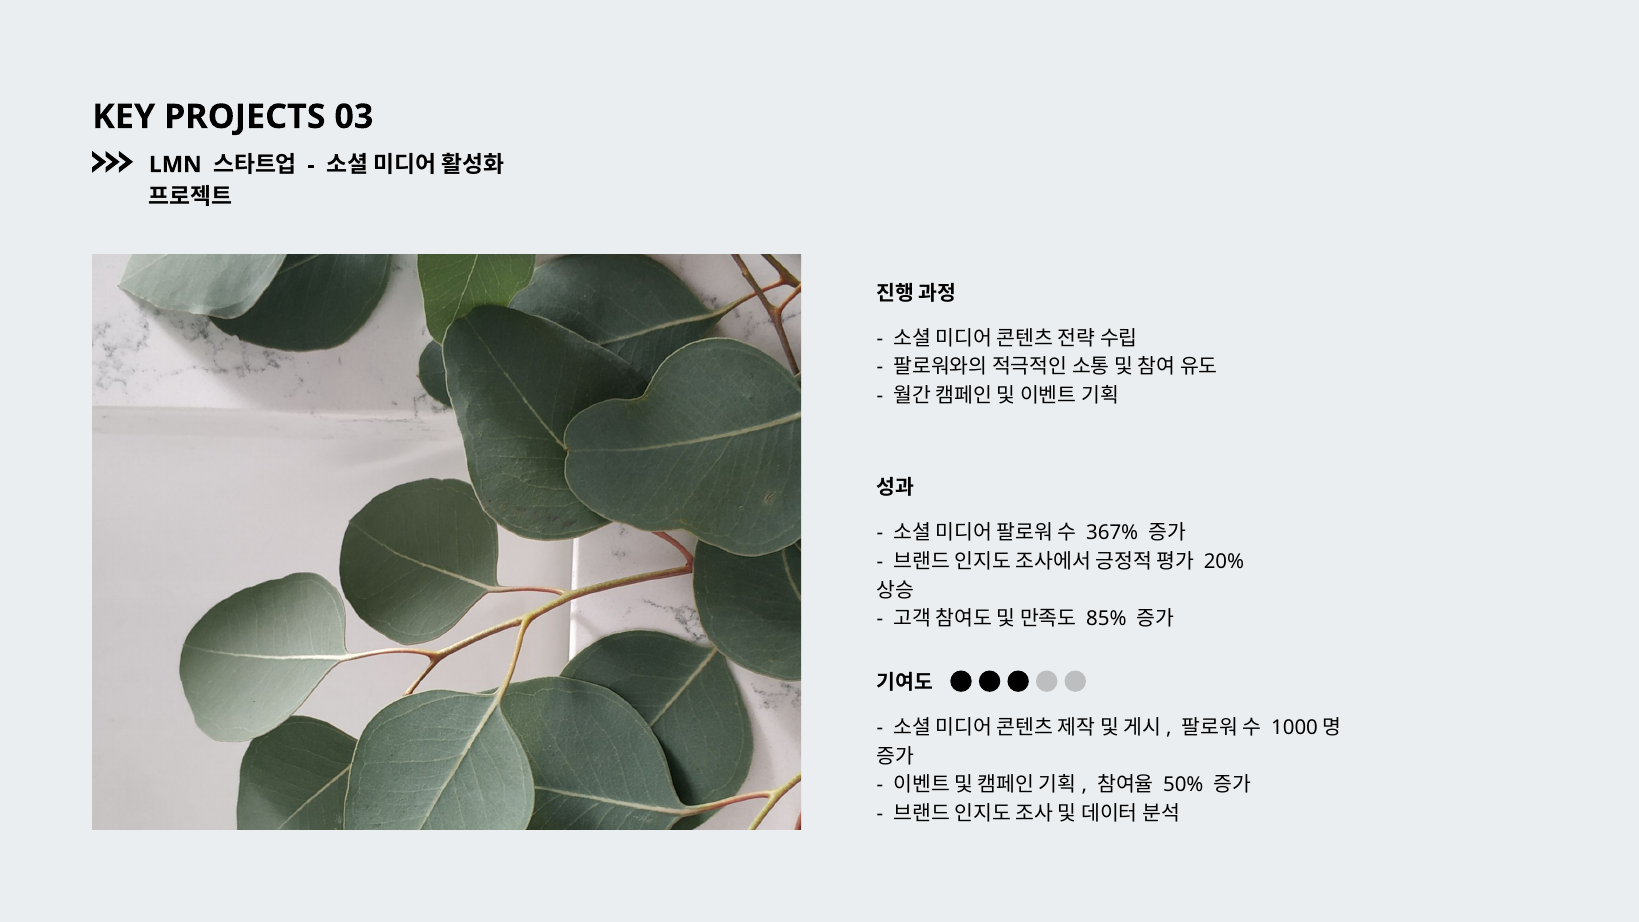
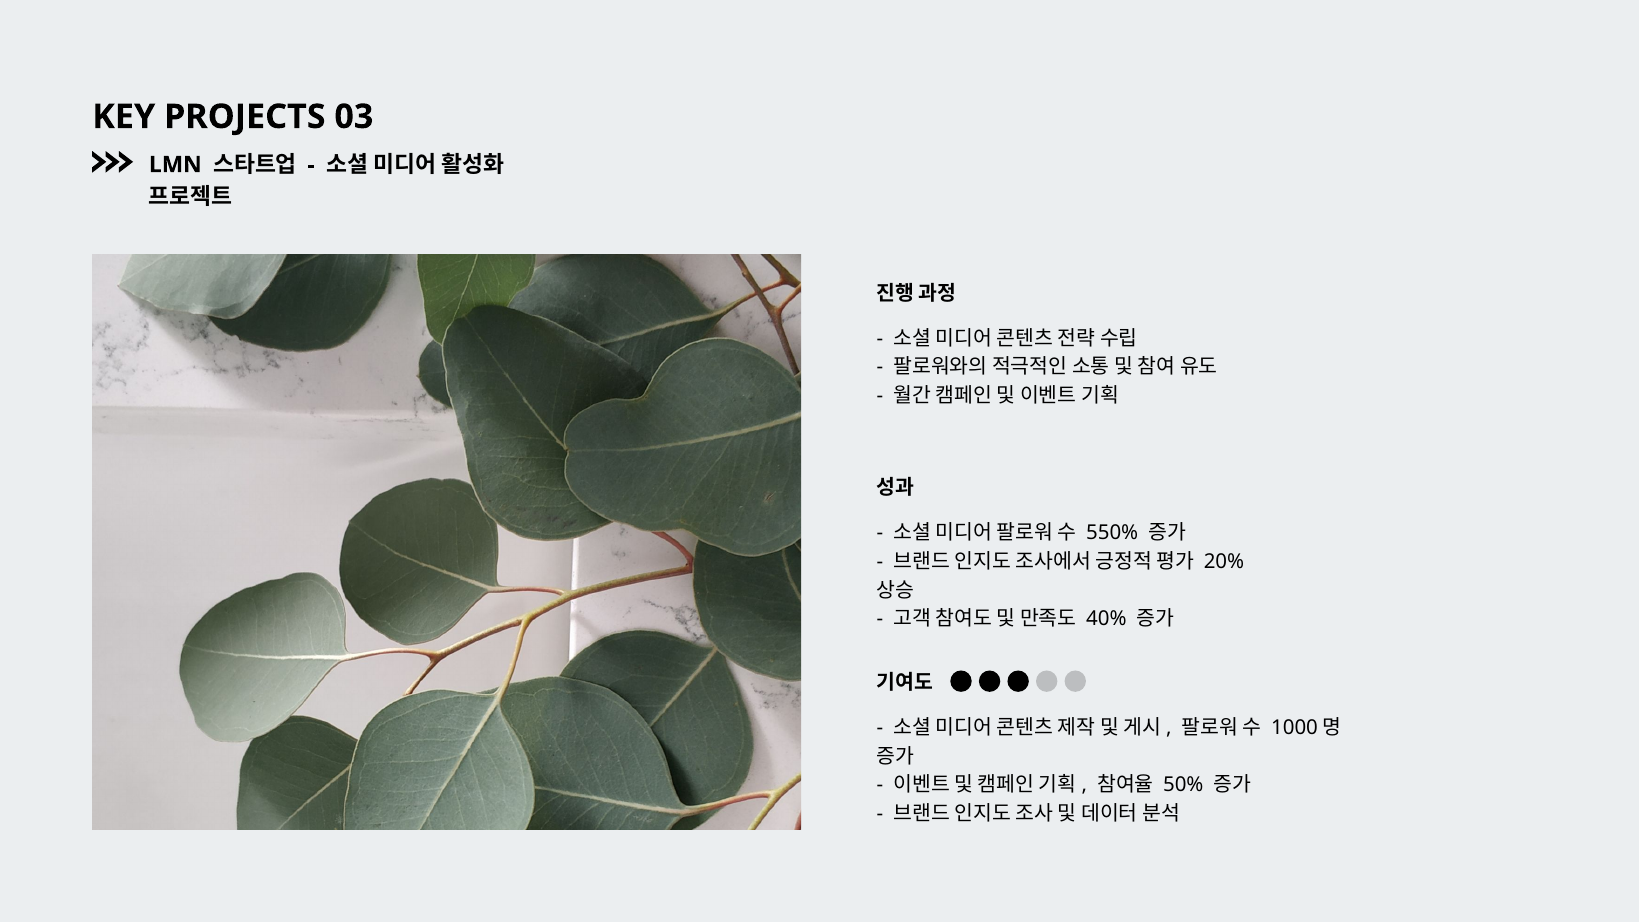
367%: 367% -> 550%
85%: 85% -> 40%
